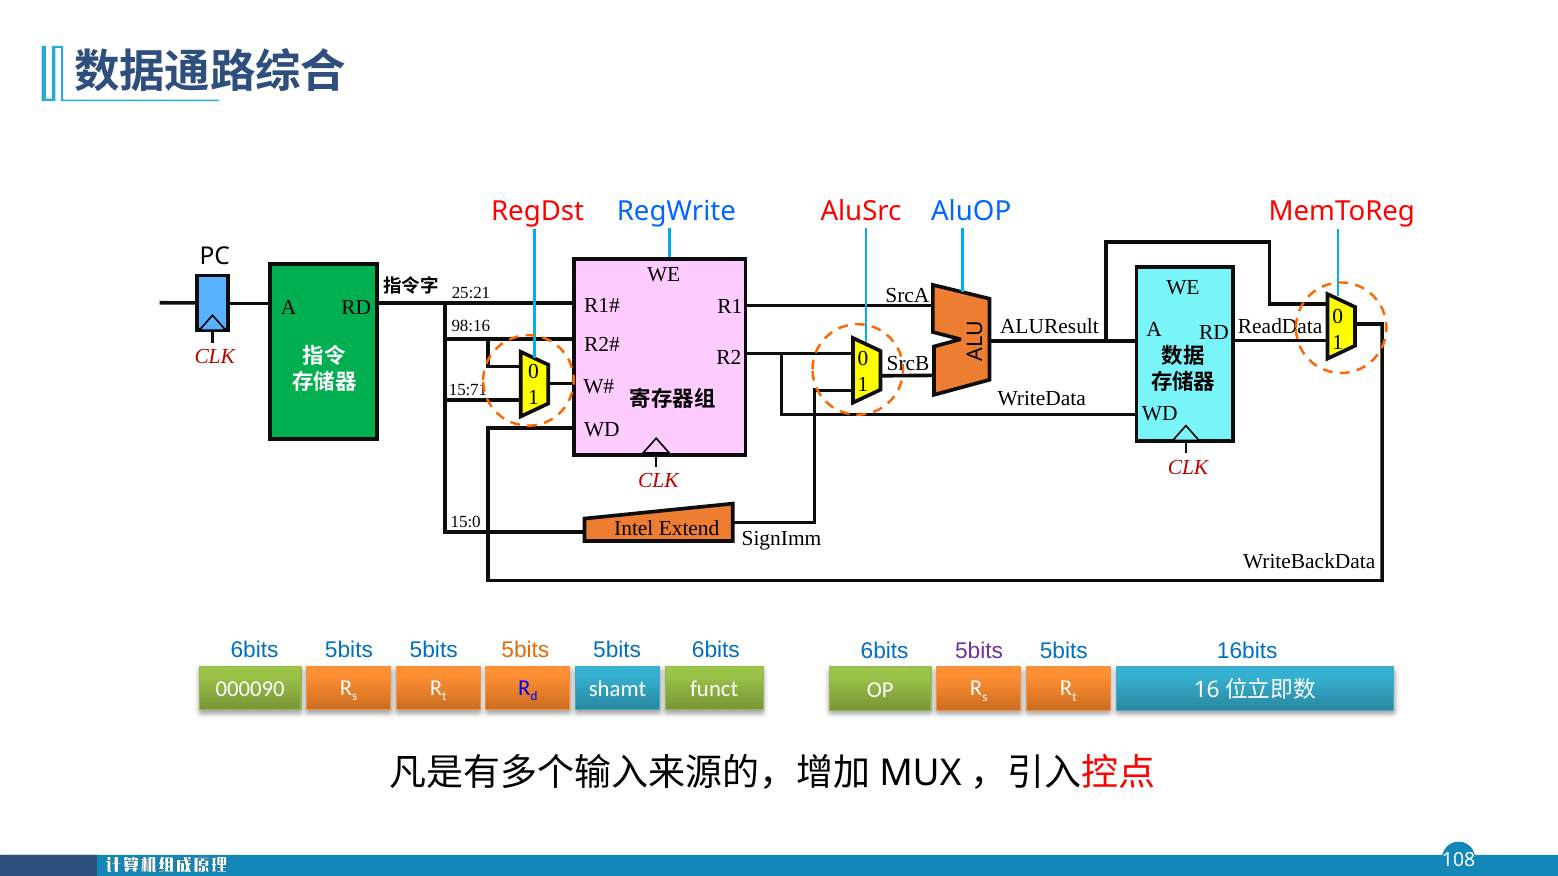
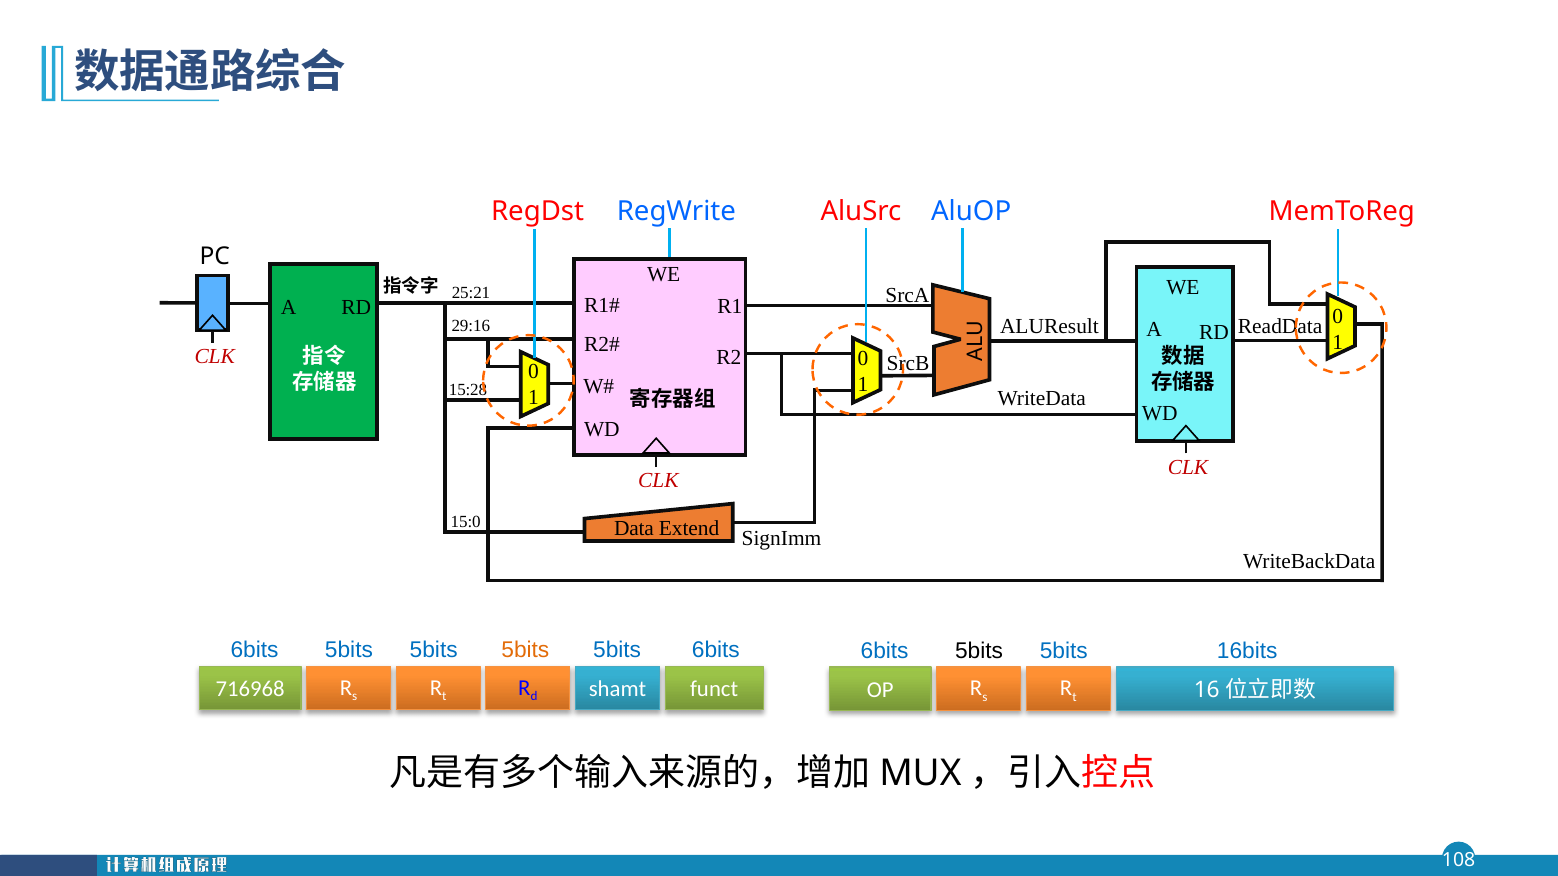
98:16: 98:16 -> 29:16
15:71: 15:71 -> 15:28
Intel: Intel -> Data
5bits at (979, 651) colour: purple -> black
000090: 000090 -> 716968
